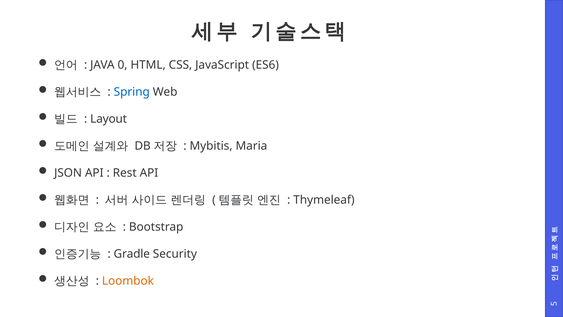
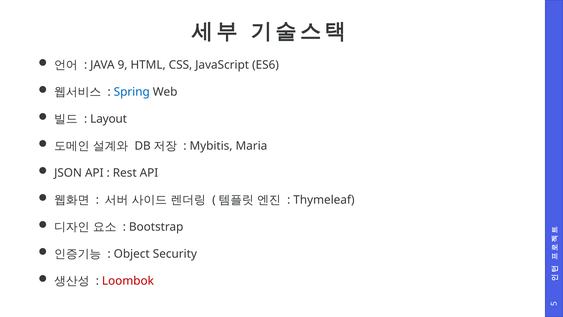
0: 0 -> 9
Gradle: Gradle -> Object
Loombok colour: orange -> red
